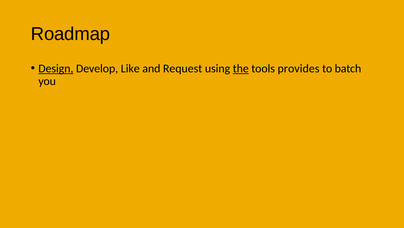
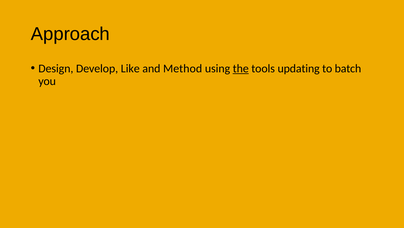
Roadmap: Roadmap -> Approach
Design underline: present -> none
Request: Request -> Method
provides: provides -> updating
